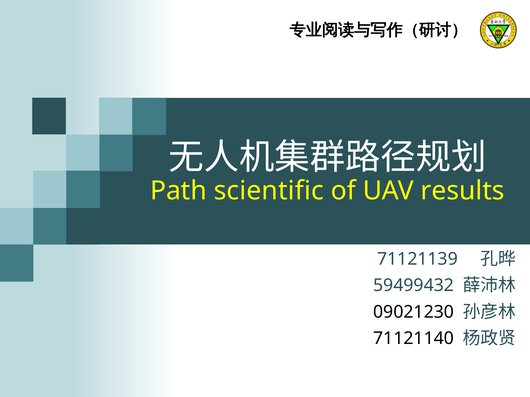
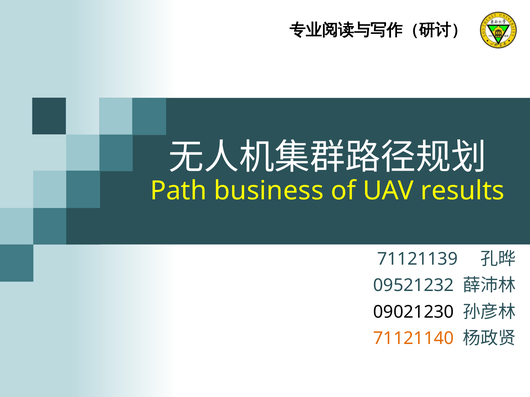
scientific: scientific -> business
59499432: 59499432 -> 09521232
71121140 colour: black -> orange
